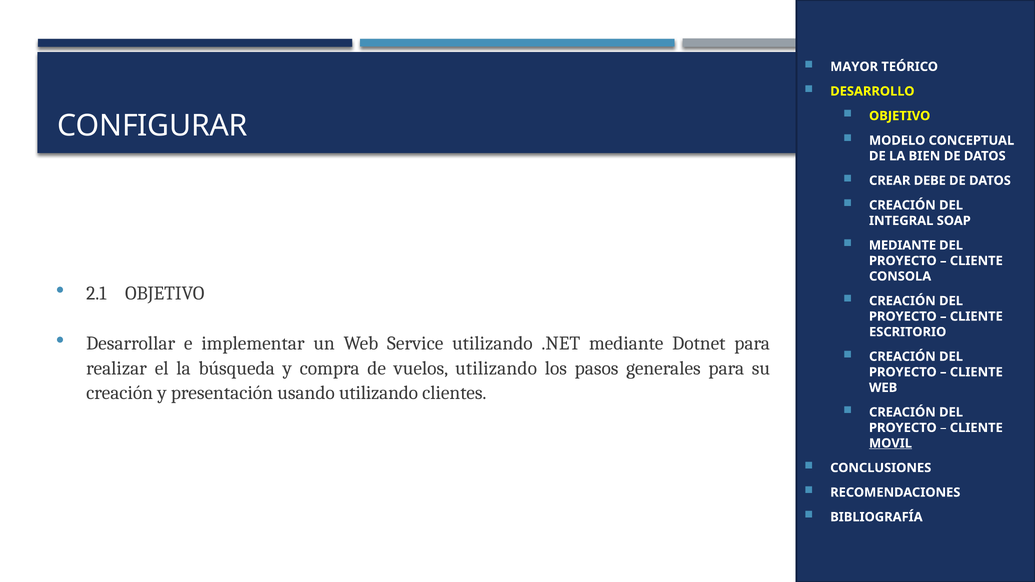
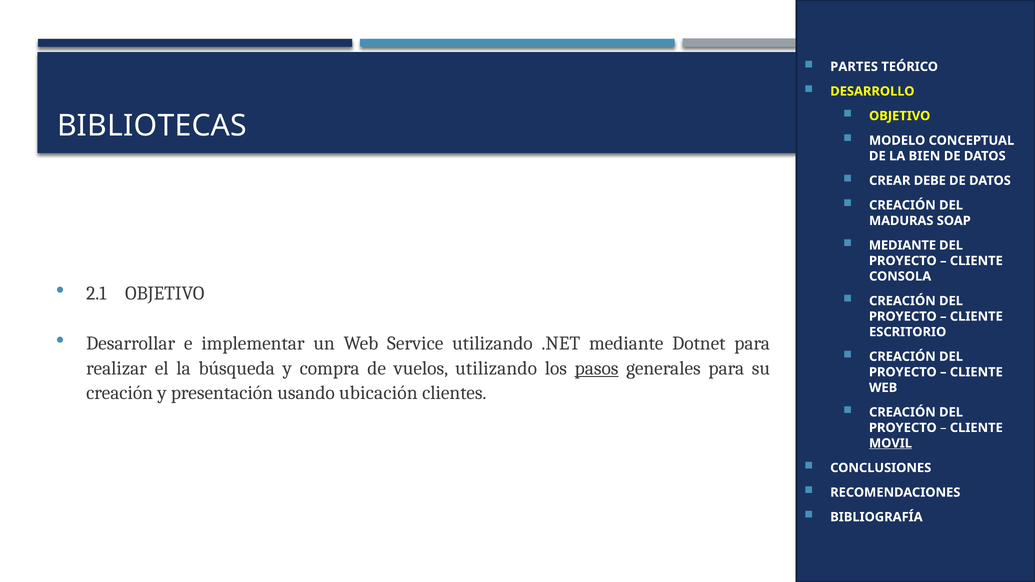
MAYOR: MAYOR -> PARTES
CONFIGURAR: CONFIGURAR -> BIBLIOTECAS
INTEGRAL: INTEGRAL -> MADURAS
pasos underline: none -> present
usando utilizando: utilizando -> ubicación
